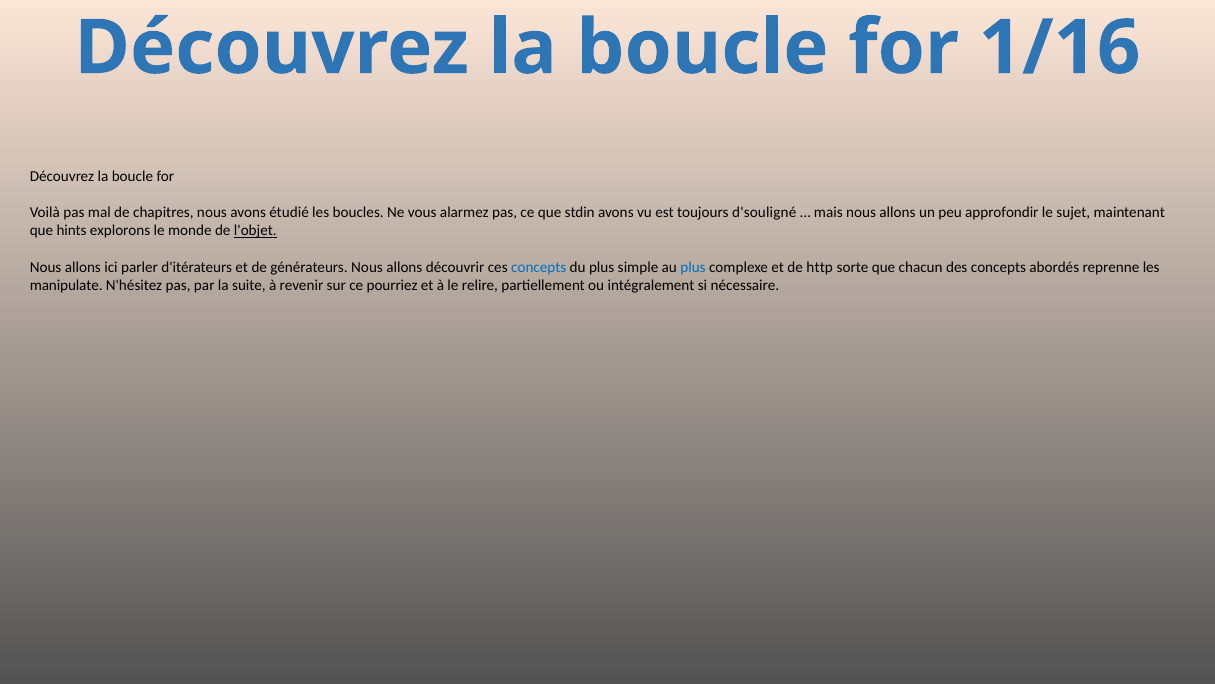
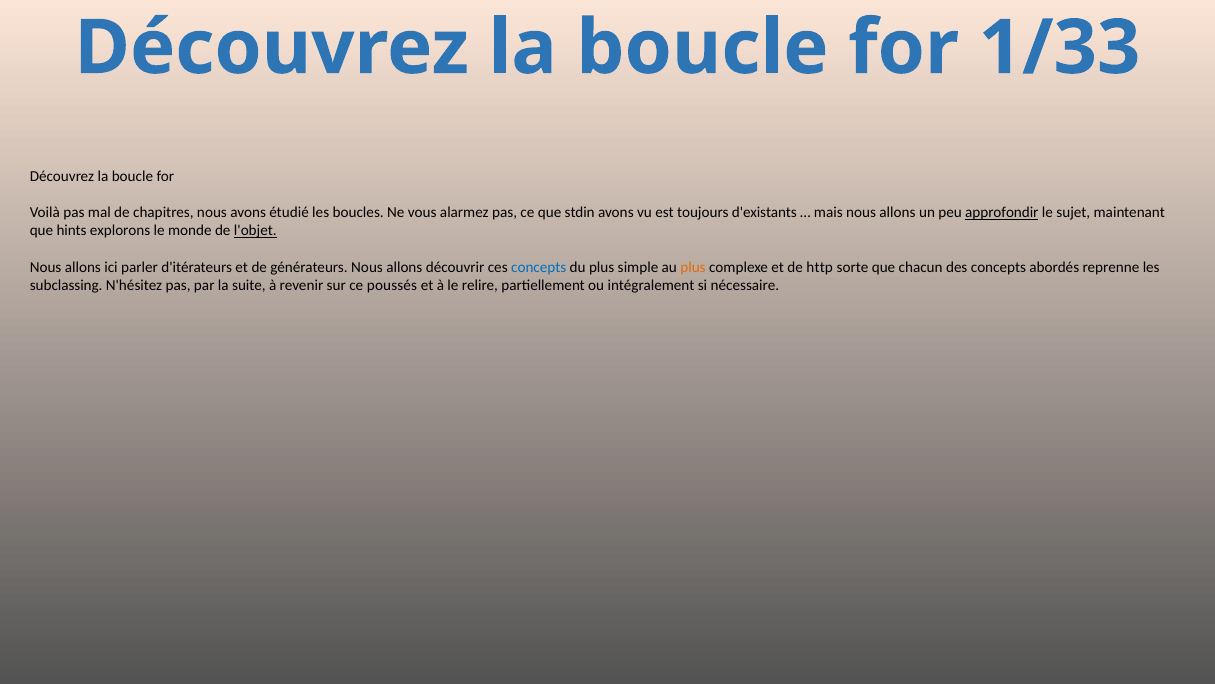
1/16: 1/16 -> 1/33
d'souligné: d'souligné -> d'existants
approfondir underline: none -> present
plus at (693, 267) colour: blue -> orange
manipulate: manipulate -> subclassing
pourriez: pourriez -> poussés
